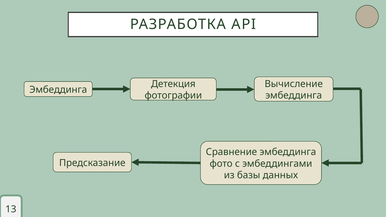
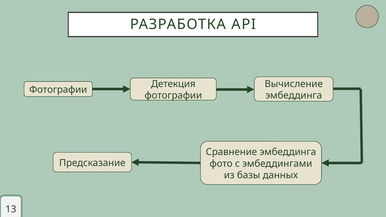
Эмбеддинга at (58, 90): Эмбеддинга -> Фотографии
